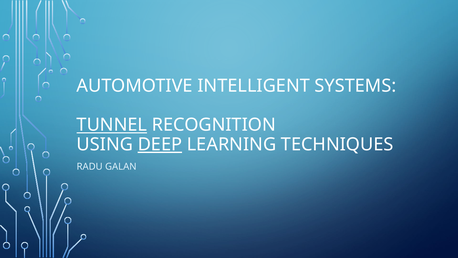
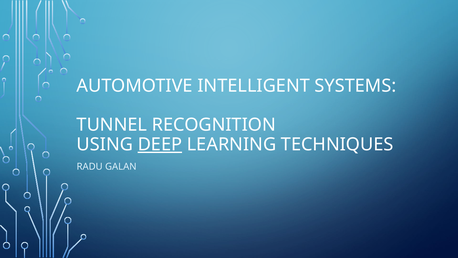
TUNNEL underline: present -> none
